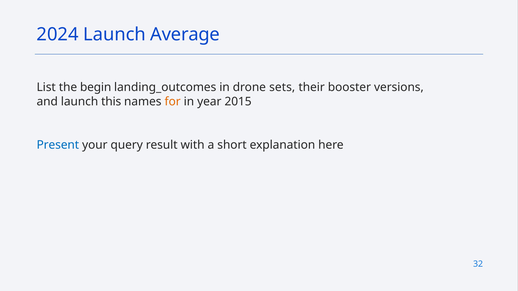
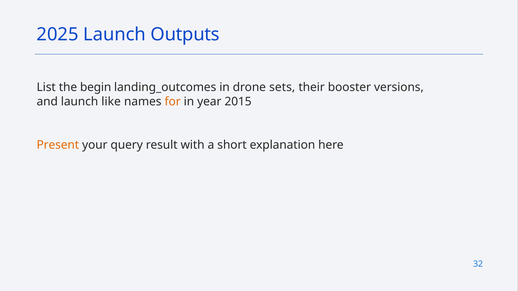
2024: 2024 -> 2025
Average: Average -> Outputs
this: this -> like
Present colour: blue -> orange
